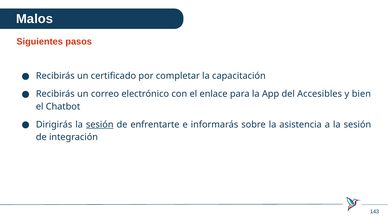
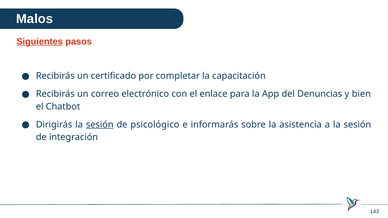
Siguientes underline: none -> present
Accesibles: Accesibles -> Denuncias
enfrentarte: enfrentarte -> psicológico
